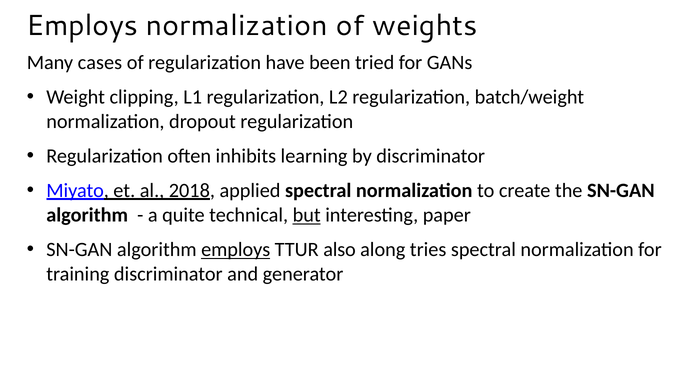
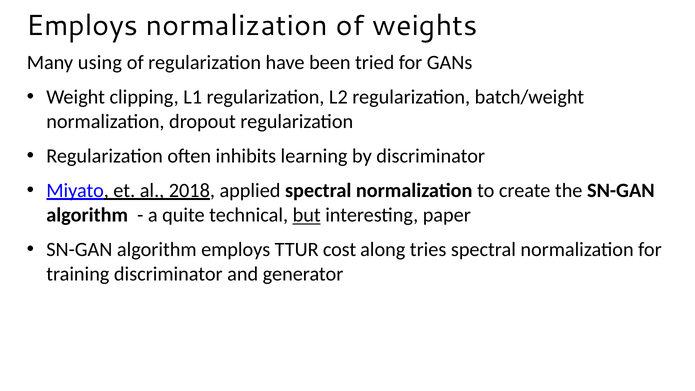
cases: cases -> using
employs at (236, 250) underline: present -> none
also: also -> cost
